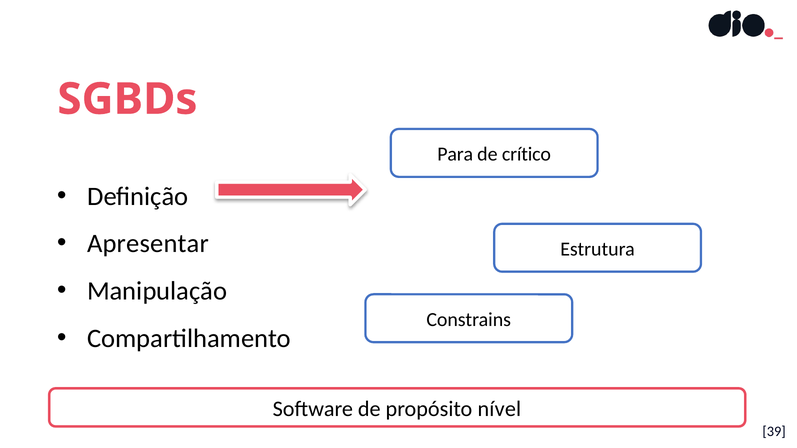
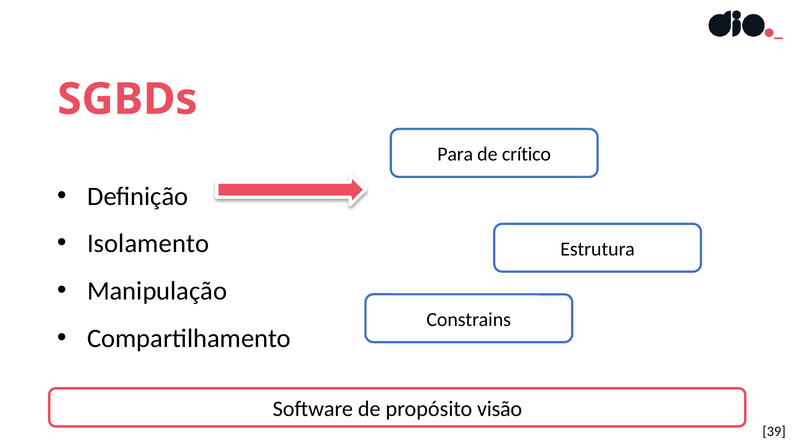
Apresentar: Apresentar -> Isolamento
nível: nível -> visão
